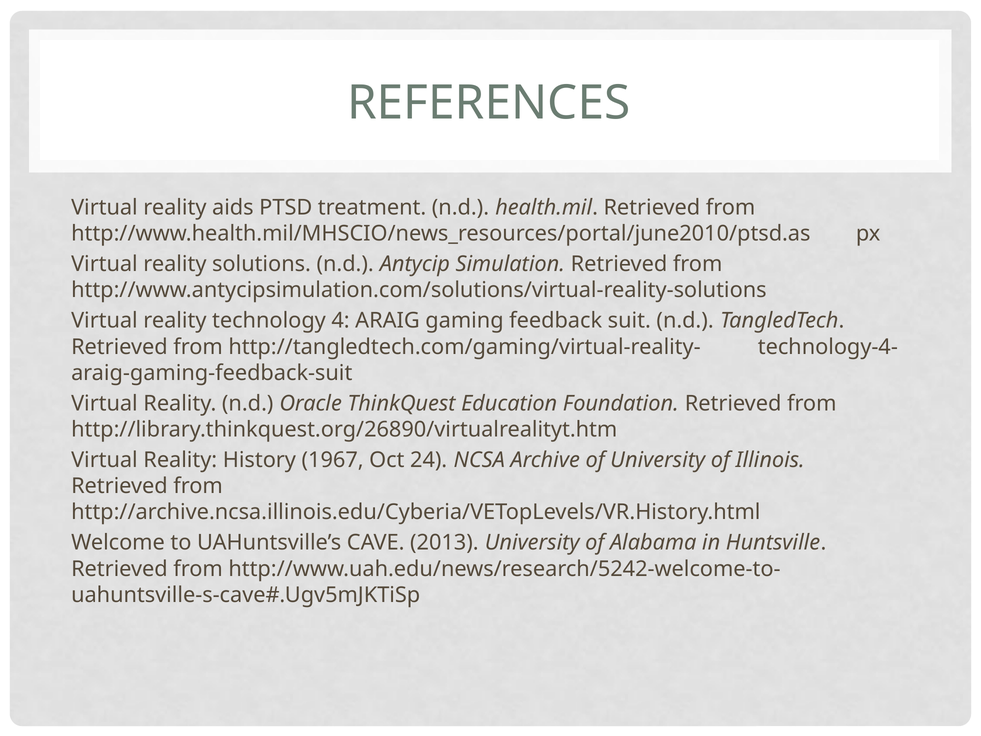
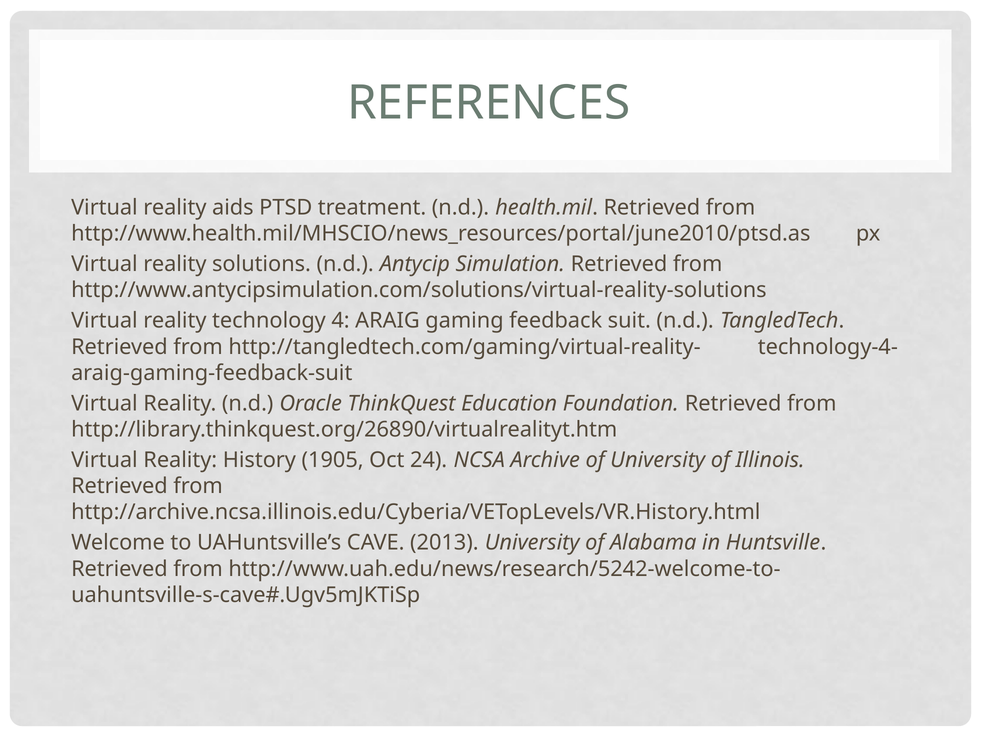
1967: 1967 -> 1905
